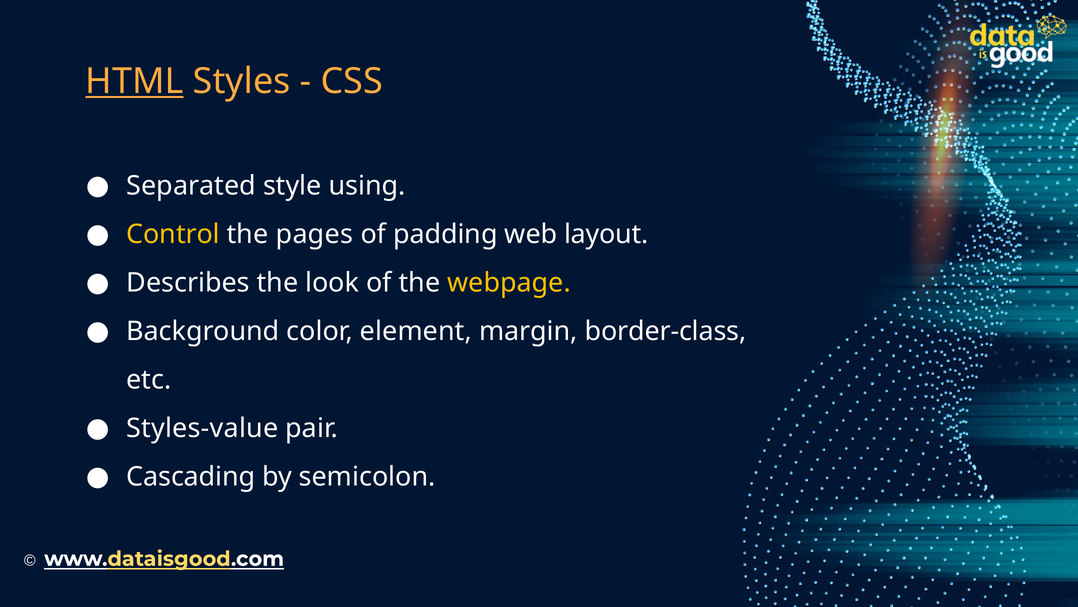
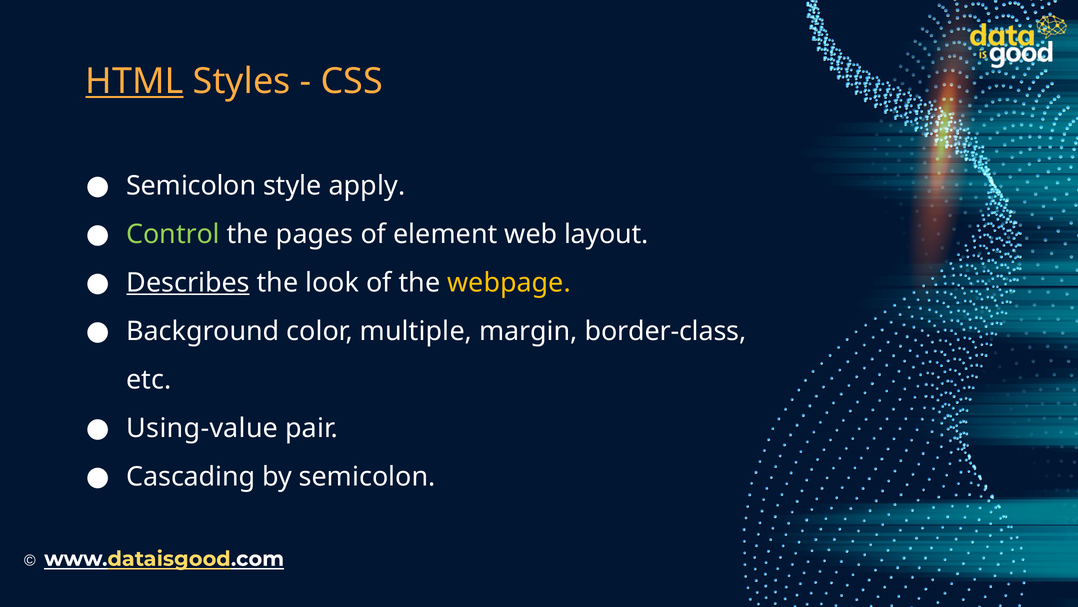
Separated at (191, 185): Separated -> Semicolon
using: using -> apply
Control colour: yellow -> light green
padding: padding -> element
Describes underline: none -> present
element: element -> multiple
Styles-value: Styles-value -> Using-value
